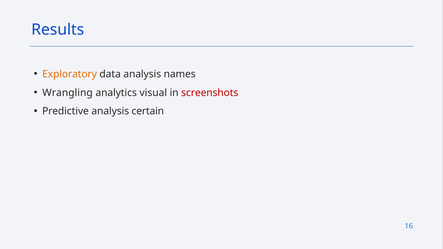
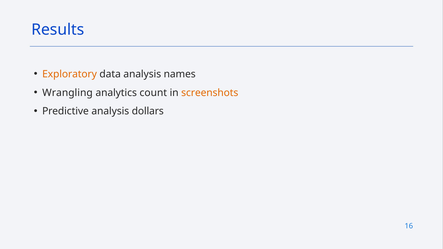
visual: visual -> count
screenshots colour: red -> orange
certain: certain -> dollars
